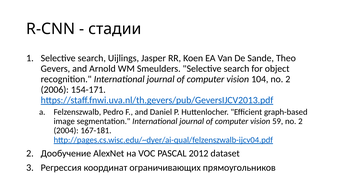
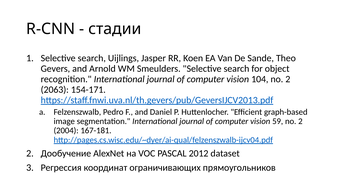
2006: 2006 -> 2063
